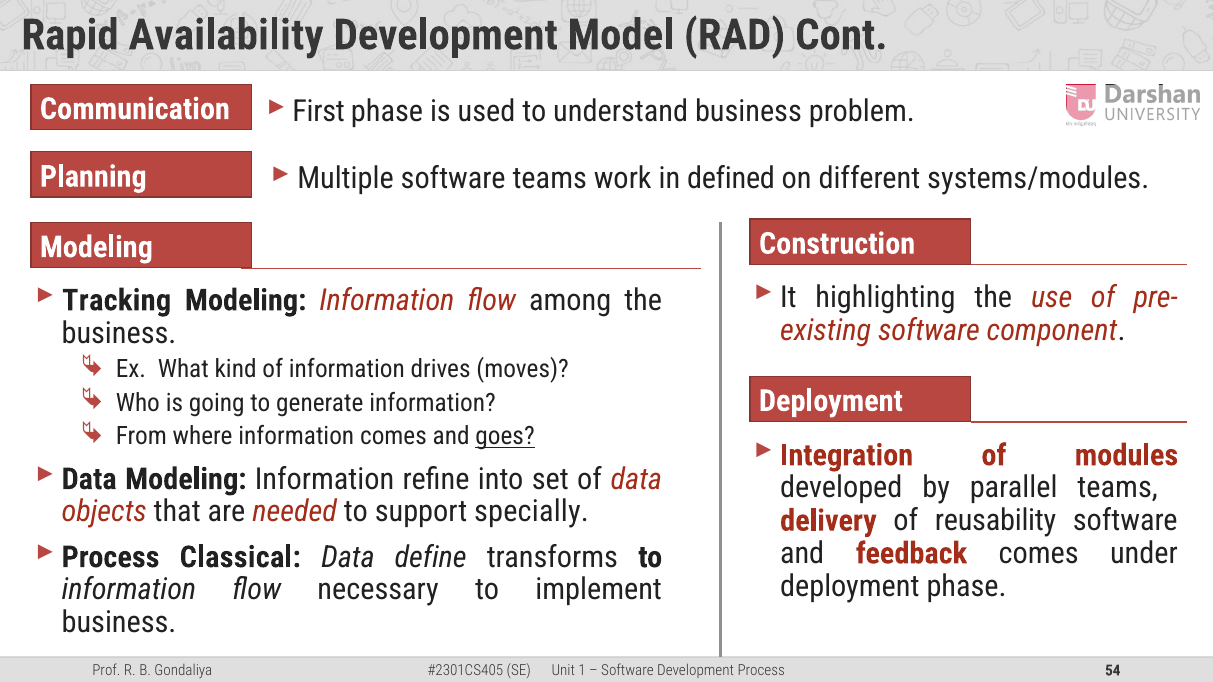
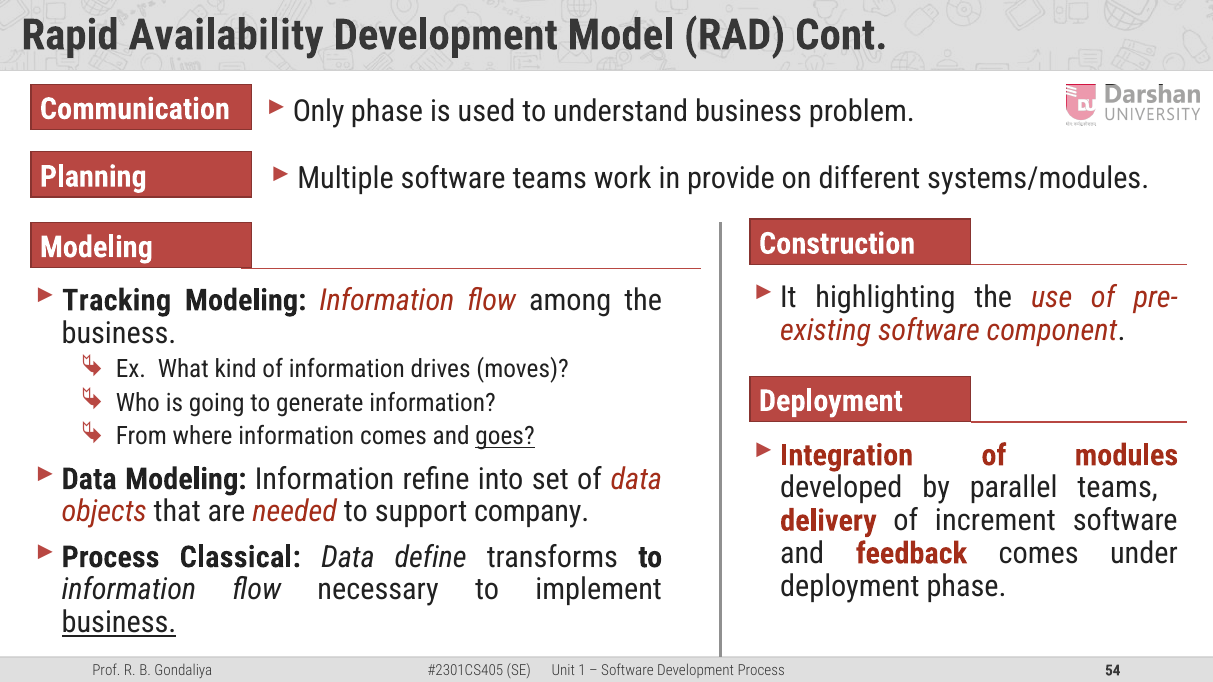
First: First -> Only
defined: defined -> provide
specially: specially -> company
reusability: reusability -> increment
business at (119, 623) underline: none -> present
